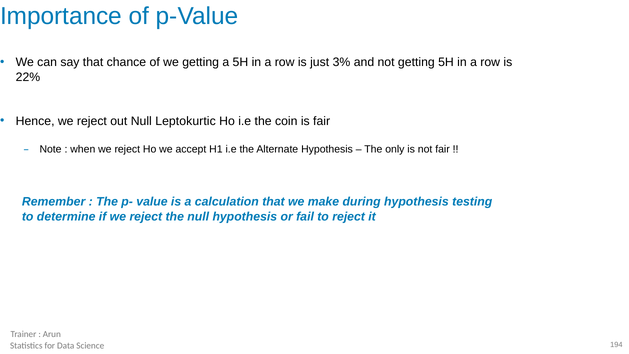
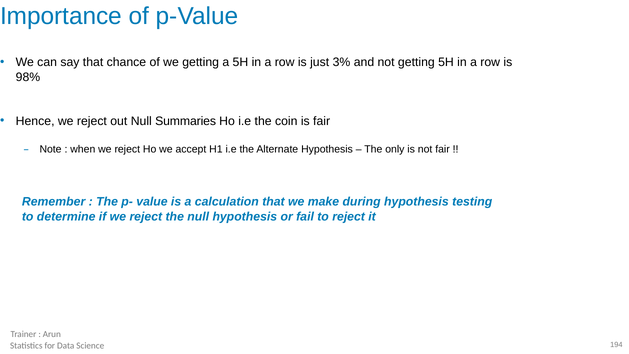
22%: 22% -> 98%
Leptokurtic: Leptokurtic -> Summaries
